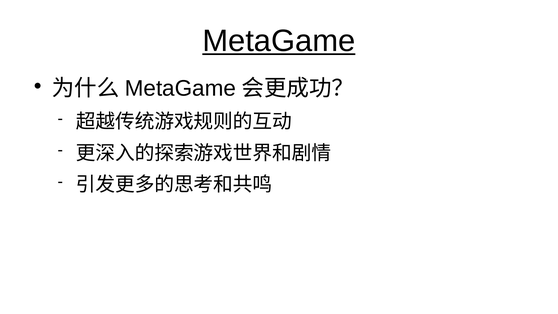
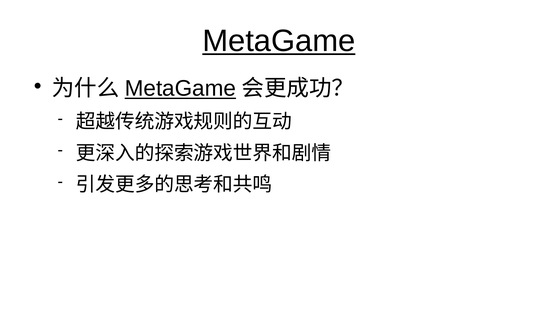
MetaGame at (180, 89) underline: none -> present
